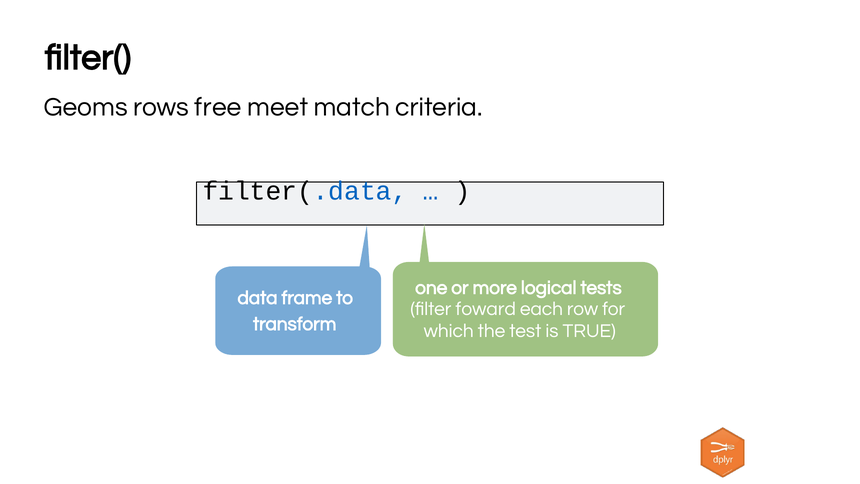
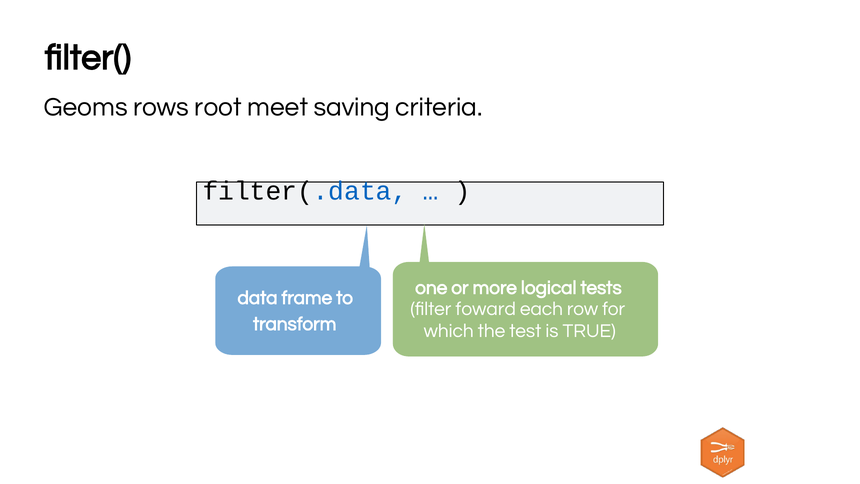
free: free -> root
match: match -> saving
